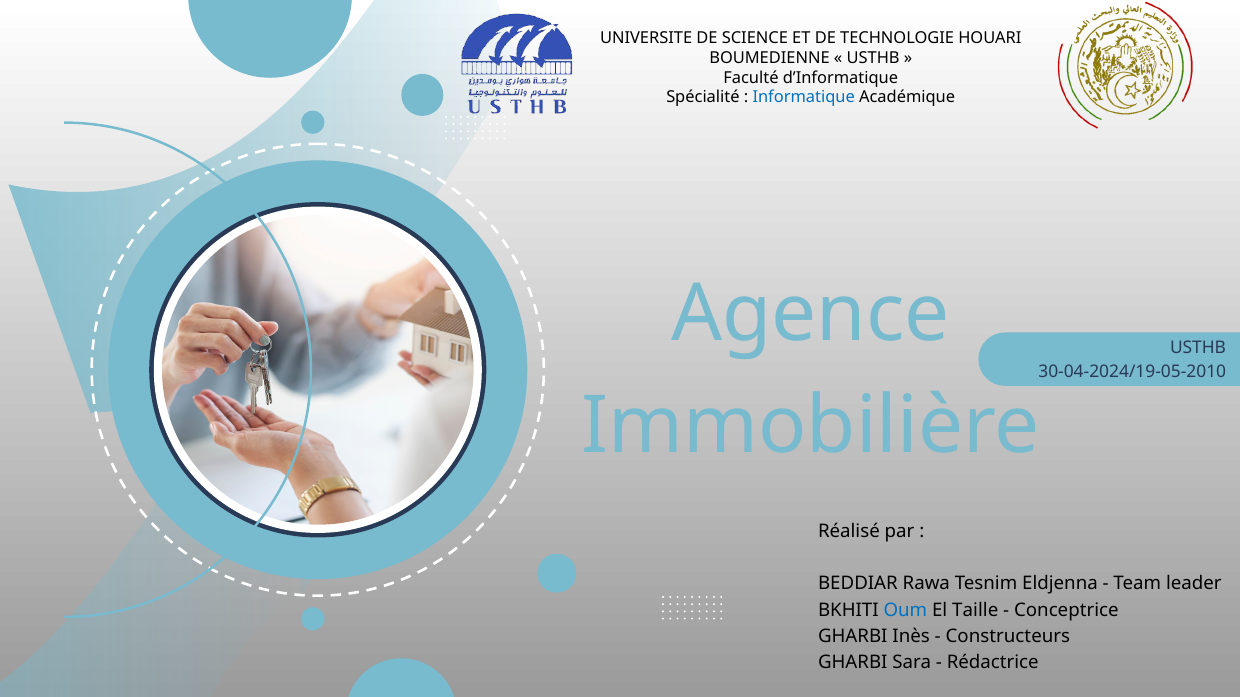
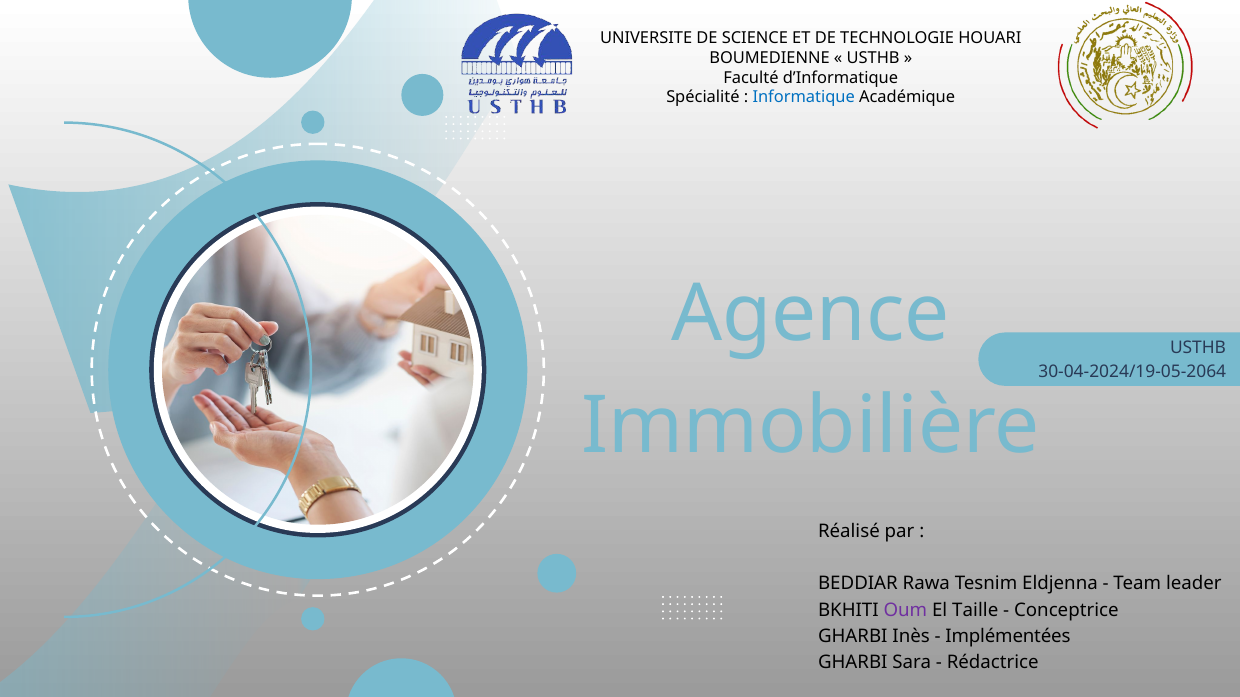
30-04-2024/19-05-2010: 30-04-2024/19-05-2010 -> 30-04-2024/19-05-2064
Oum colour: blue -> purple
Constructeurs: Constructeurs -> Implémentées
